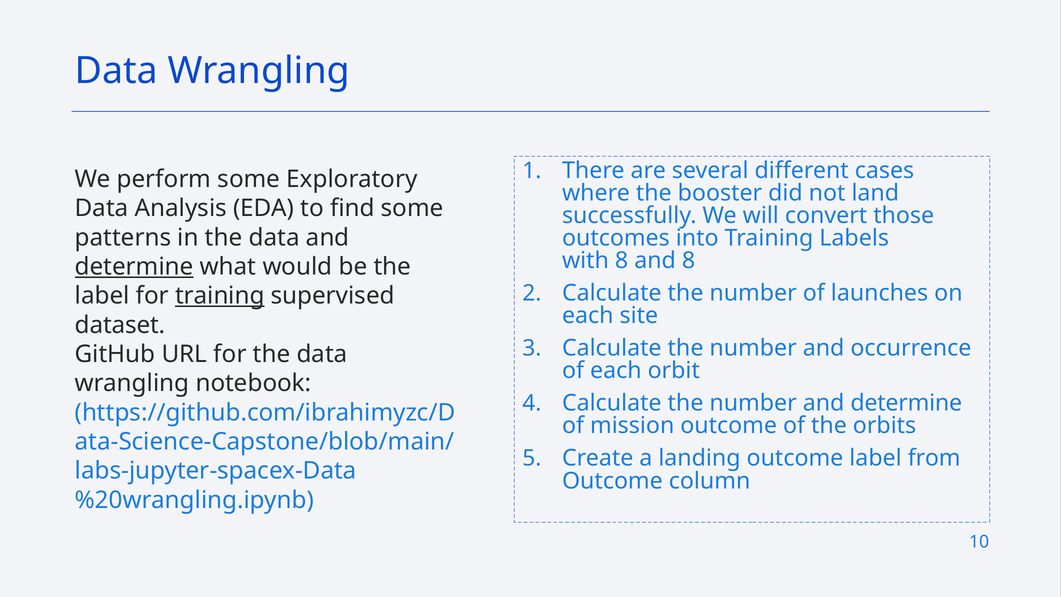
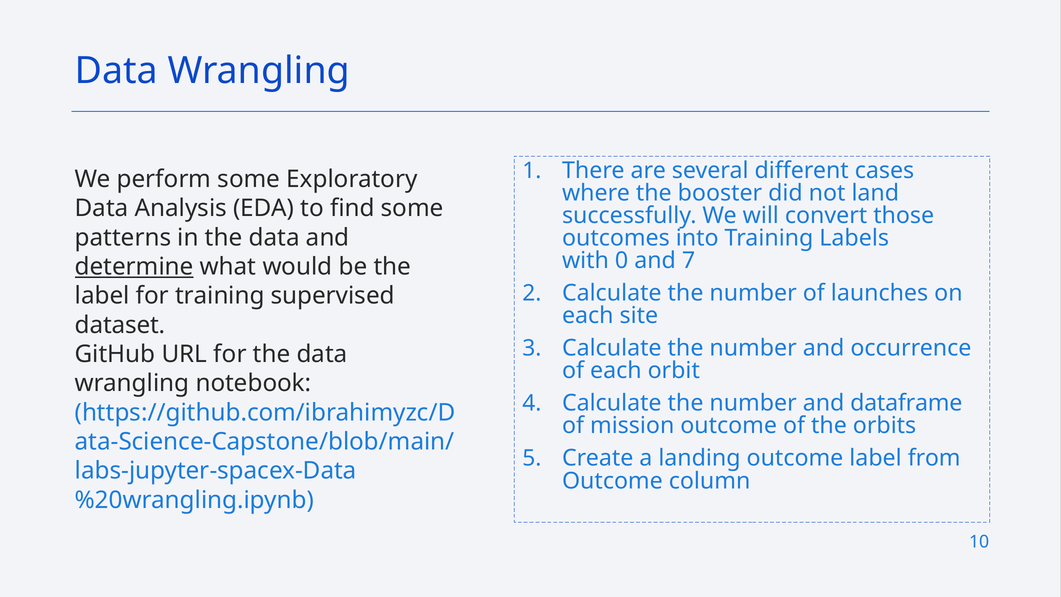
with 8: 8 -> 0
and 8: 8 -> 7
training at (220, 296) underline: present -> none
number and determine: determine -> dataframe
